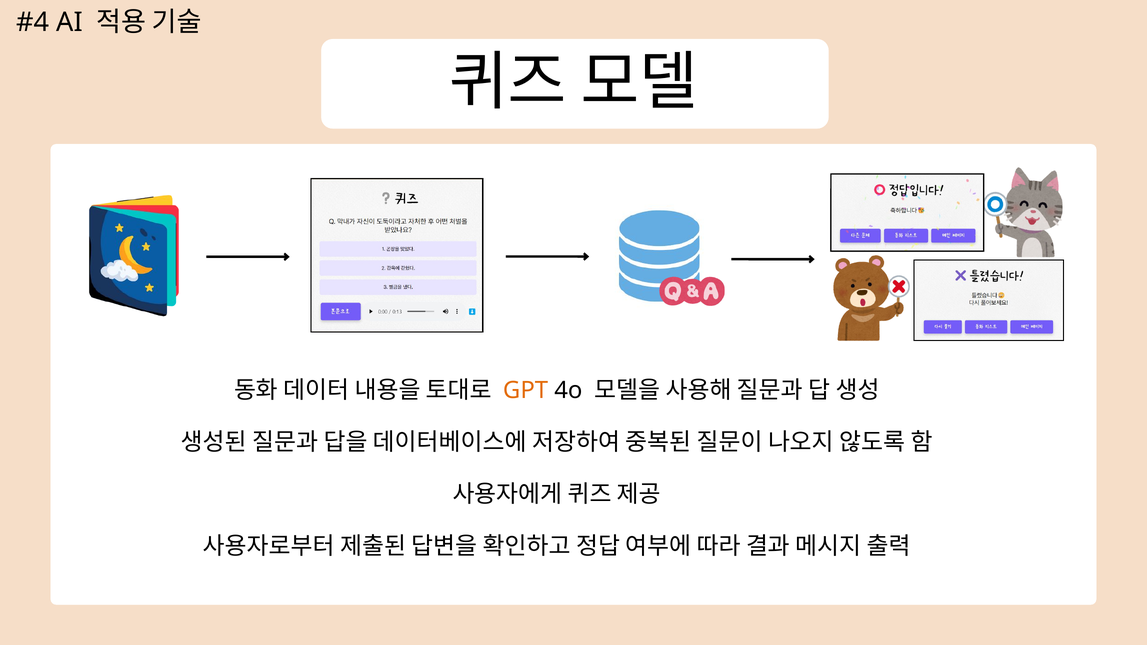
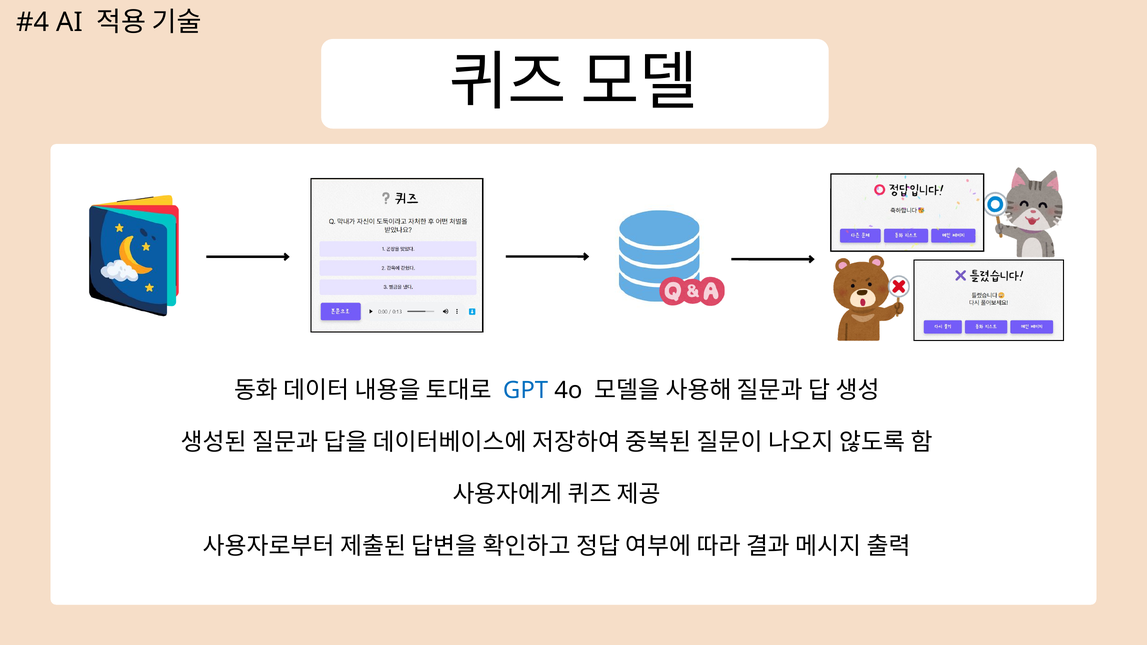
GPT colour: orange -> blue
